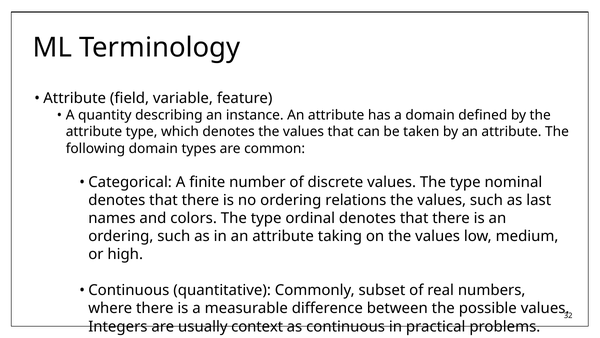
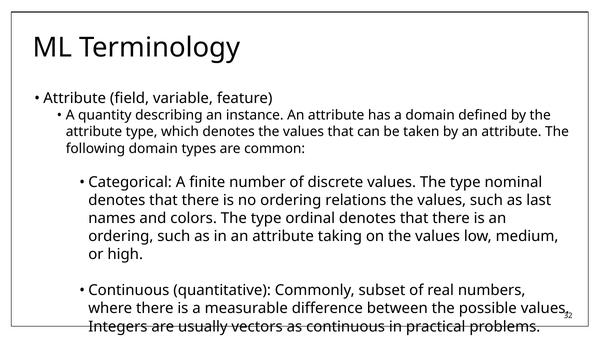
context: context -> vectors
